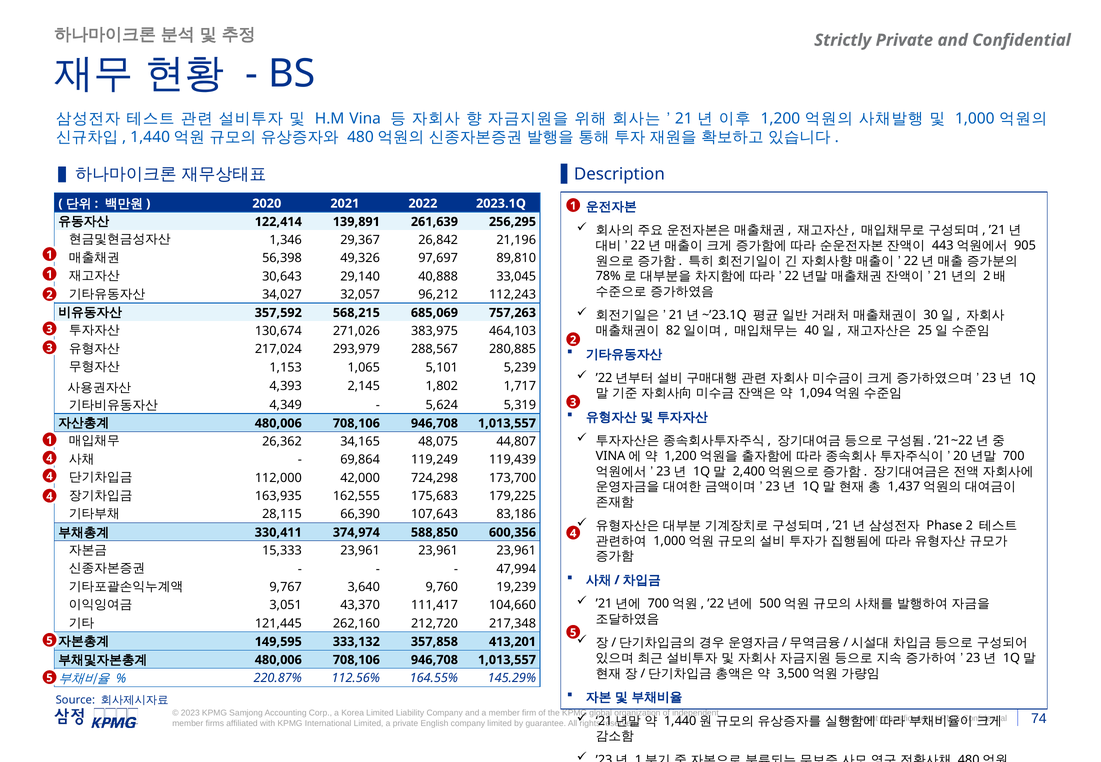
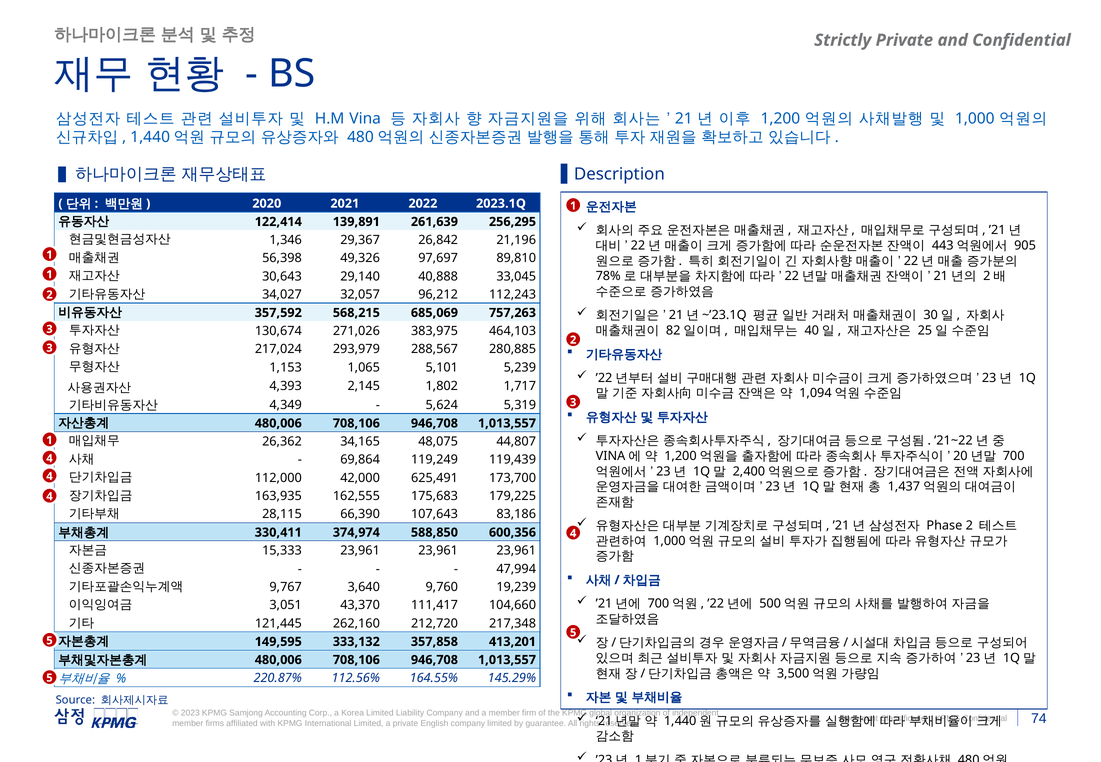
724,298: 724,298 -> 625,491
